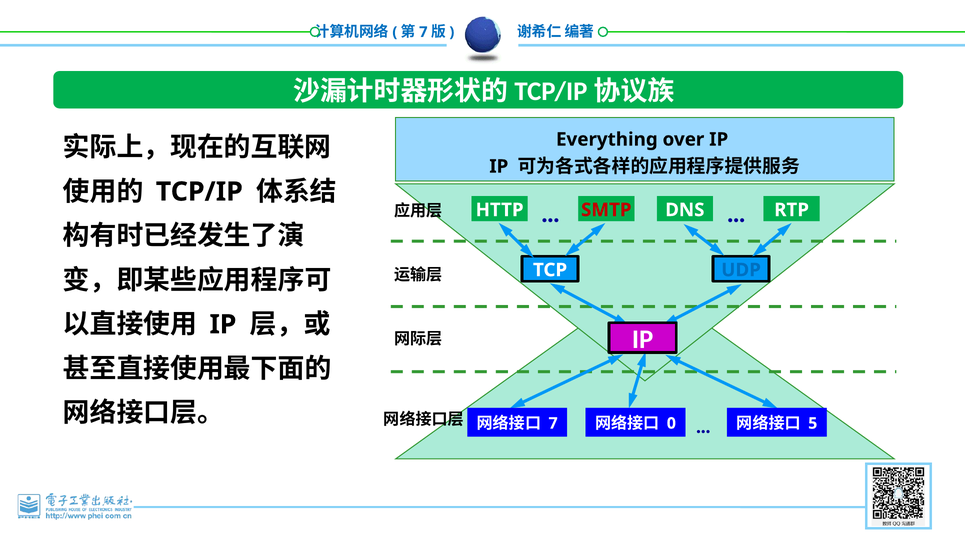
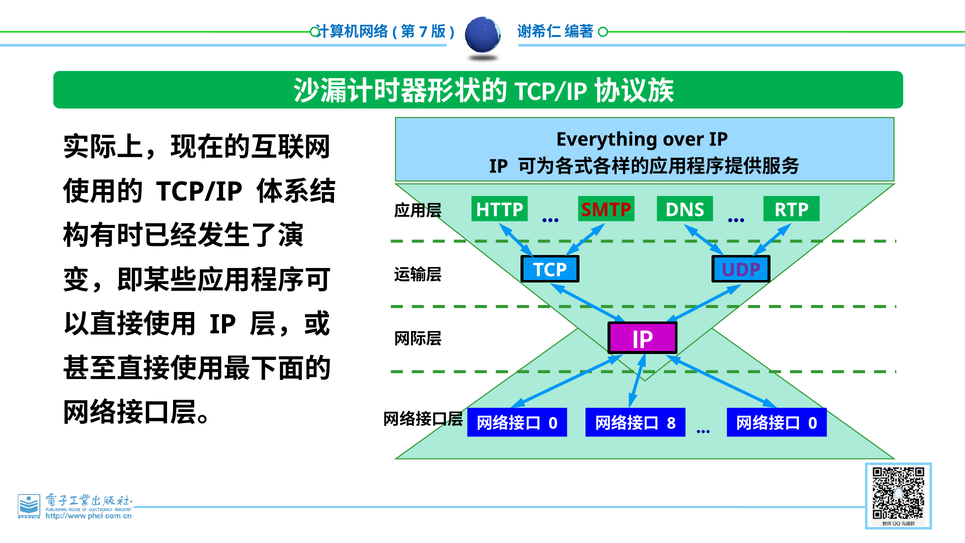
UDP colour: blue -> purple
7 at (553, 423): 7 -> 0
0: 0 -> 8
5 at (813, 423): 5 -> 0
